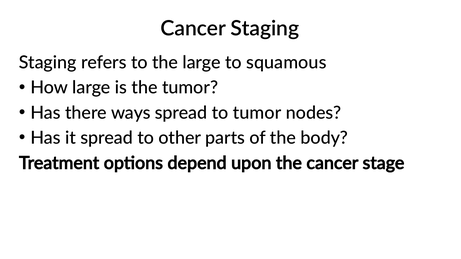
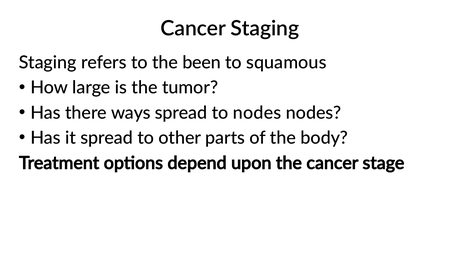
the large: large -> been
to tumor: tumor -> nodes
